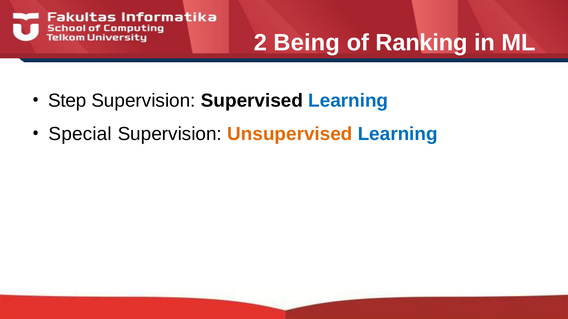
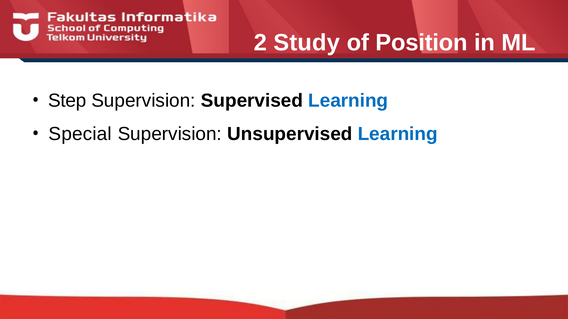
Being: Being -> Study
Ranking: Ranking -> Position
Unsupervised colour: orange -> black
